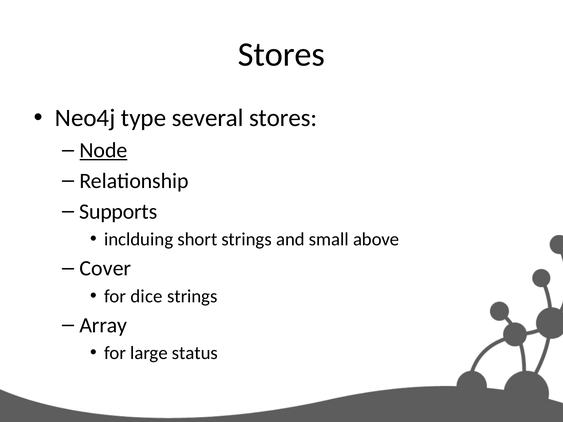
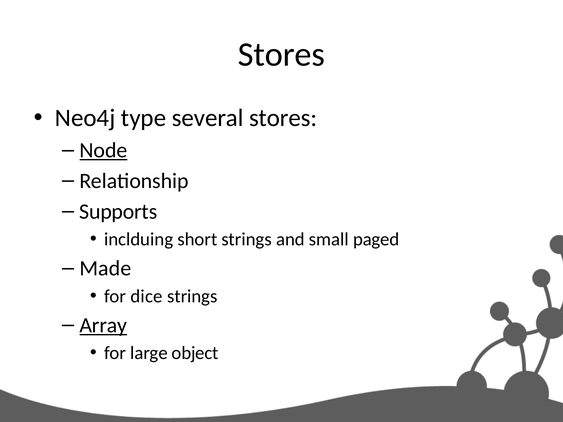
above: above -> paged
Cover: Cover -> Made
Array underline: none -> present
status: status -> object
